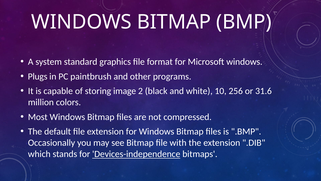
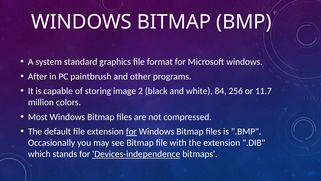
Plugs: Plugs -> After
10: 10 -> 84
31.6: 31.6 -> 11.7
for at (131, 131) underline: none -> present
